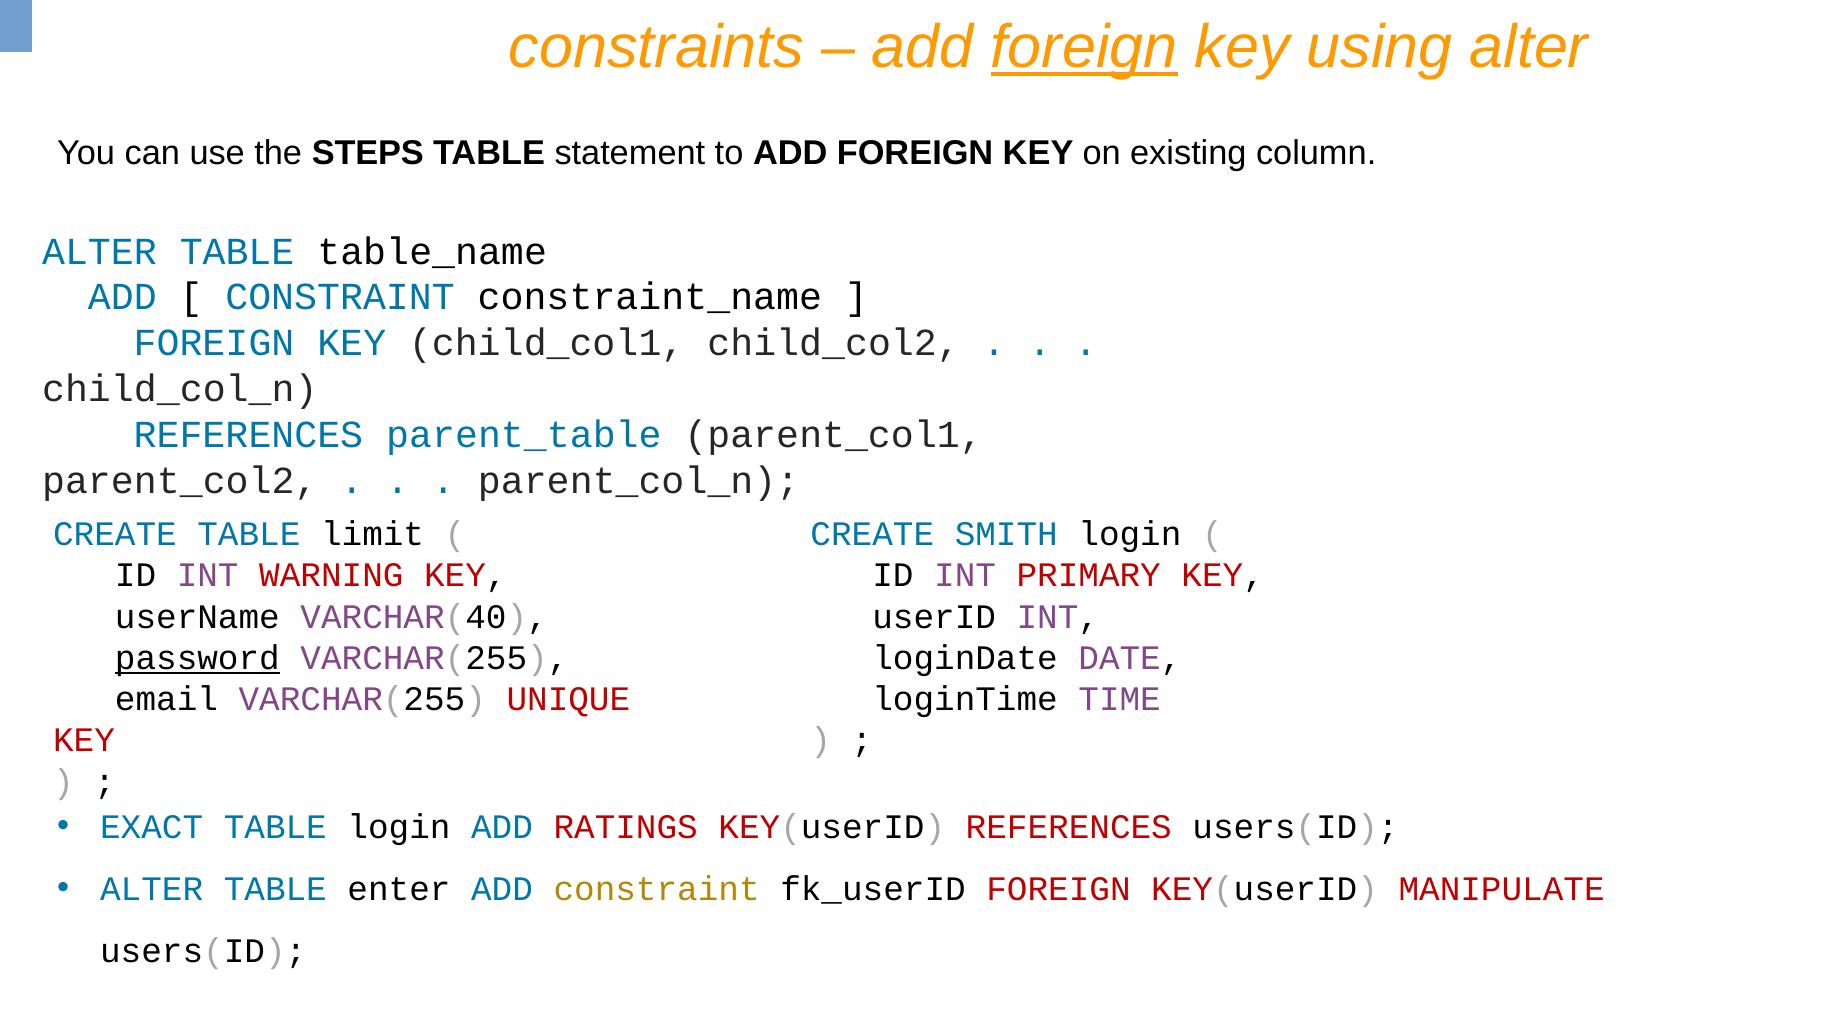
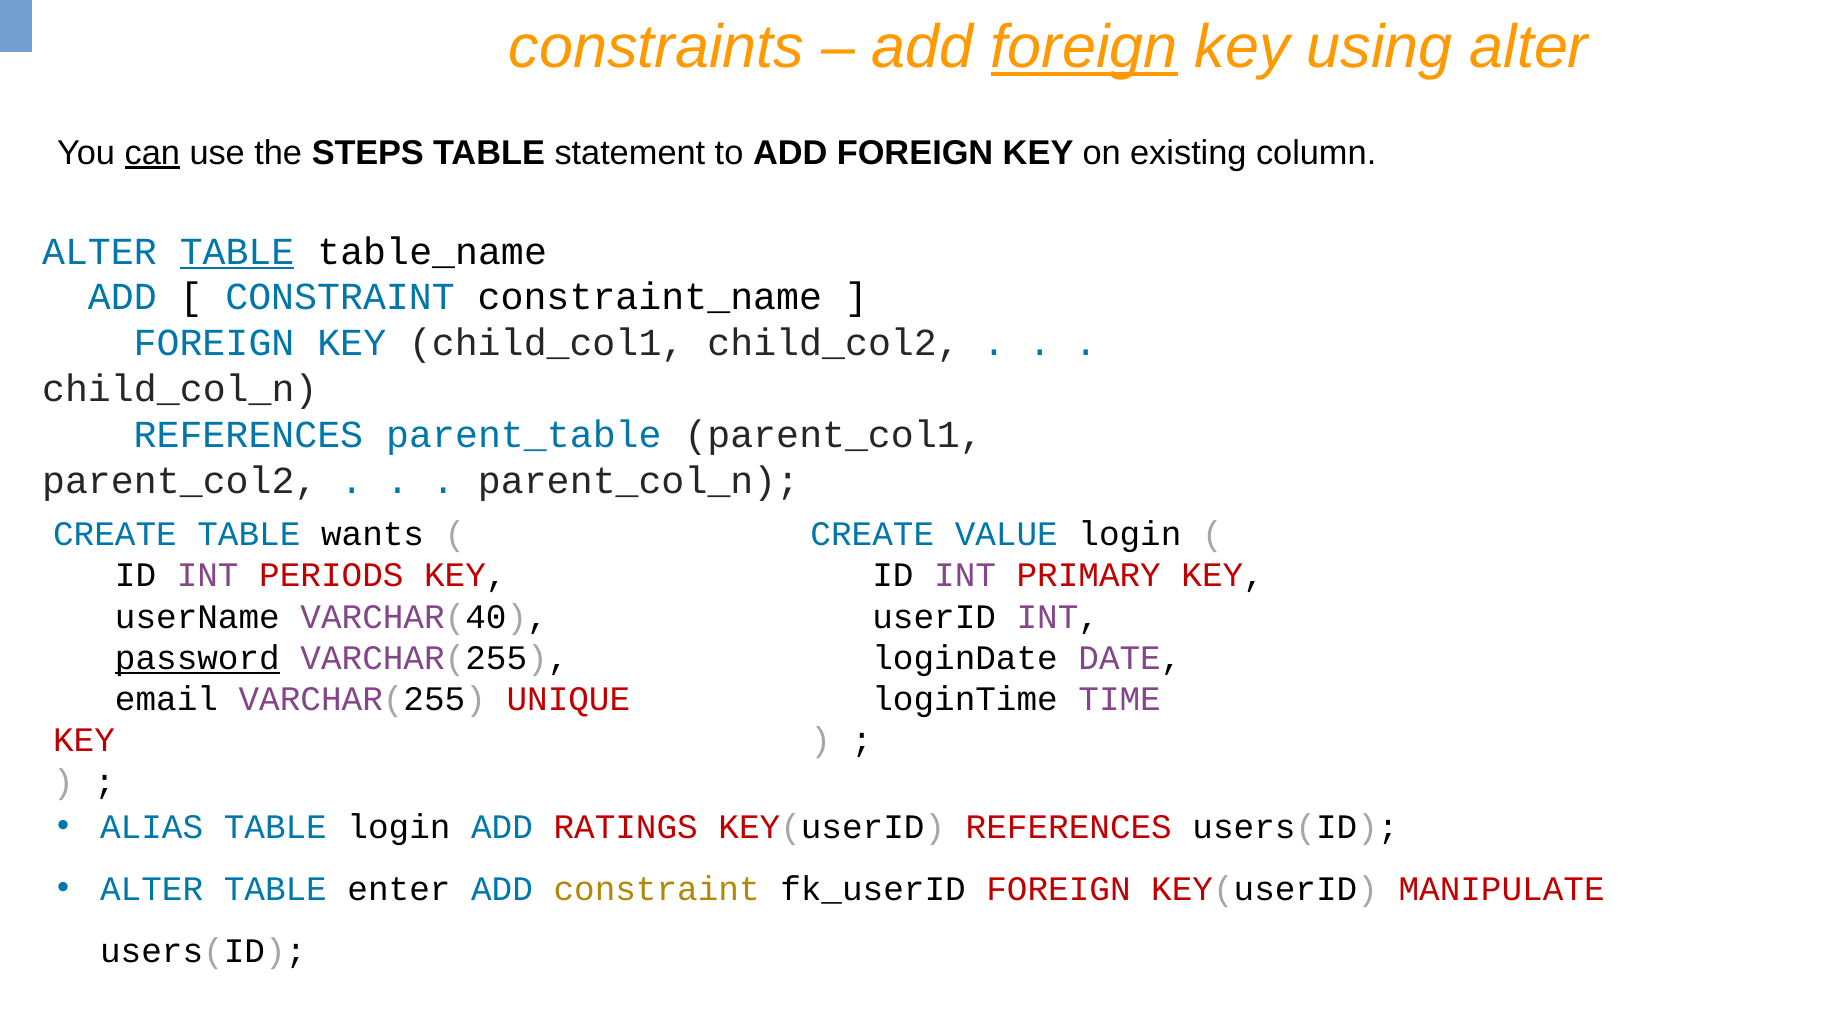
can underline: none -> present
TABLE at (237, 251) underline: none -> present
limit: limit -> wants
SMITH: SMITH -> VALUE
WARNING: WARNING -> PERIODS
EXACT: EXACT -> ALIAS
